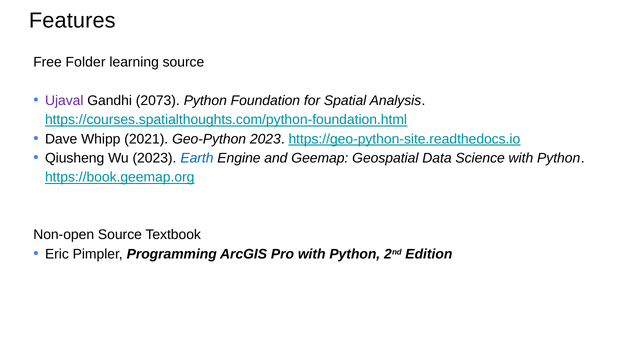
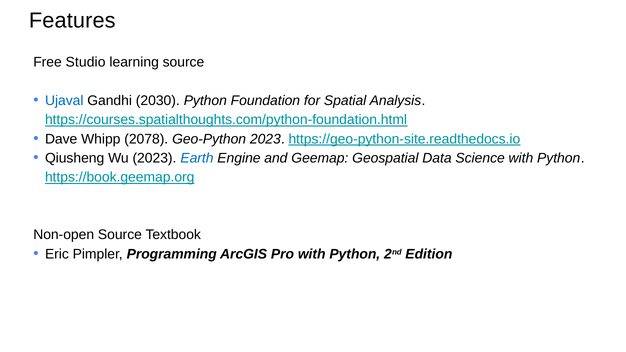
Folder: Folder -> Studio
Ujaval colour: purple -> blue
2073: 2073 -> 2030
2021: 2021 -> 2078
